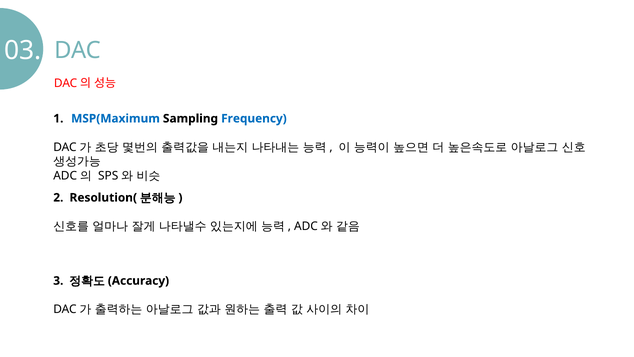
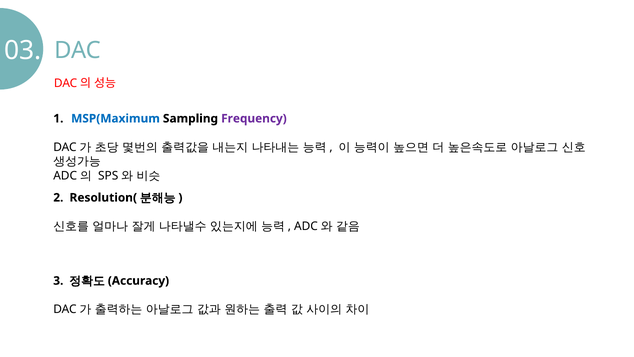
Frequency colour: blue -> purple
